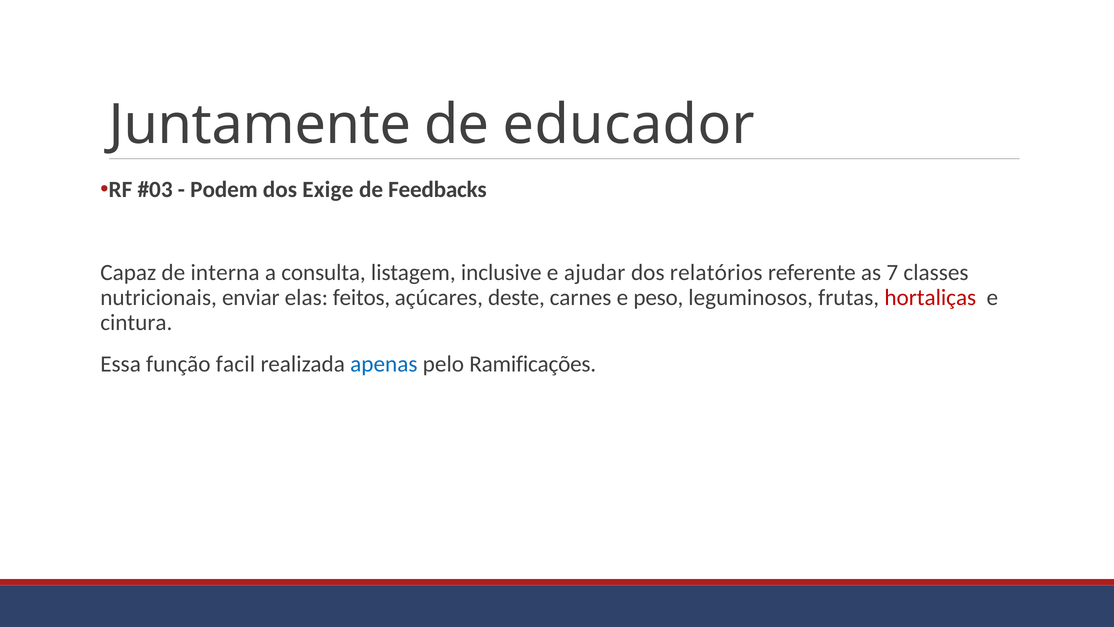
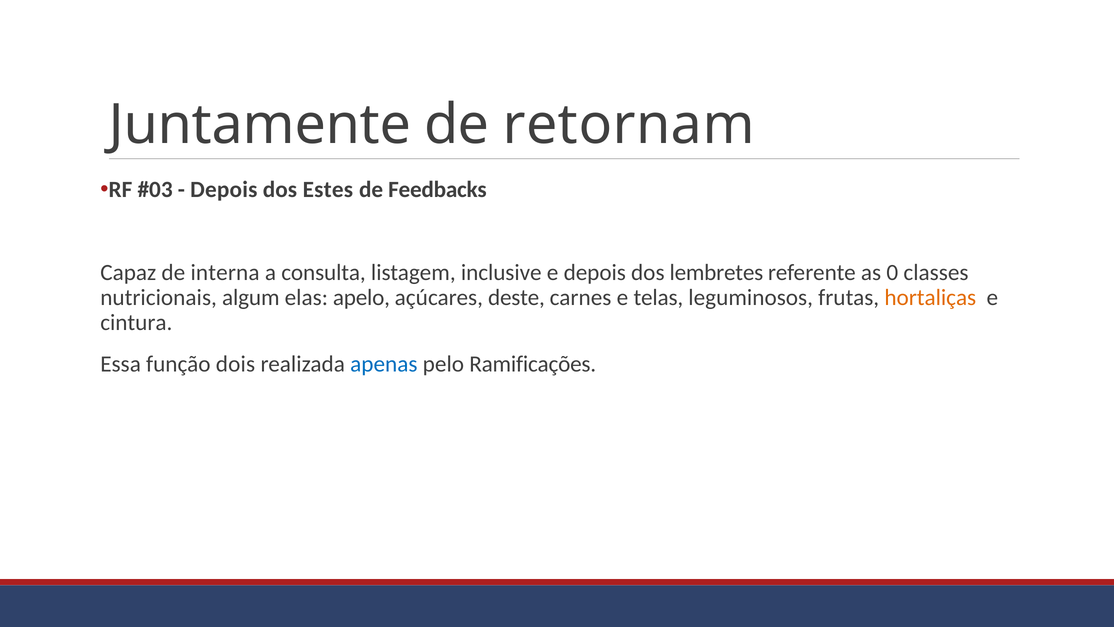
educador: educador -> retornam
Podem at (224, 190): Podem -> Depois
Exige: Exige -> Estes
e ajudar: ajudar -> depois
relatórios: relatórios -> lembretes
7: 7 -> 0
enviar: enviar -> algum
feitos: feitos -> apelo
peso: peso -> telas
hortaliças colour: red -> orange
facil: facil -> dois
